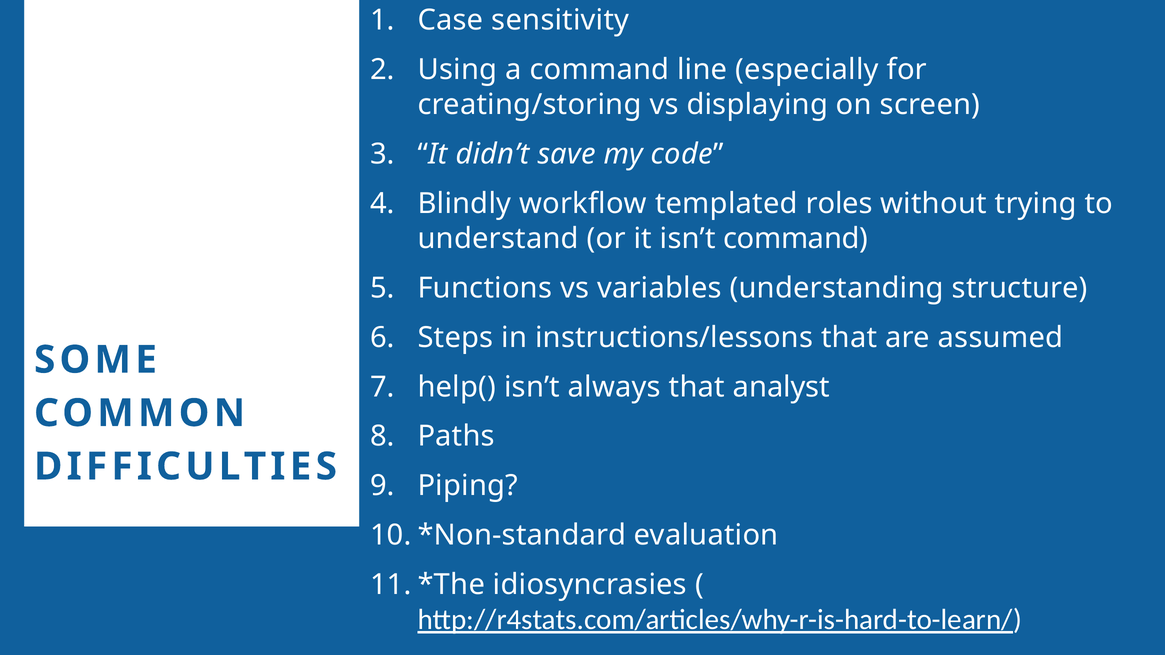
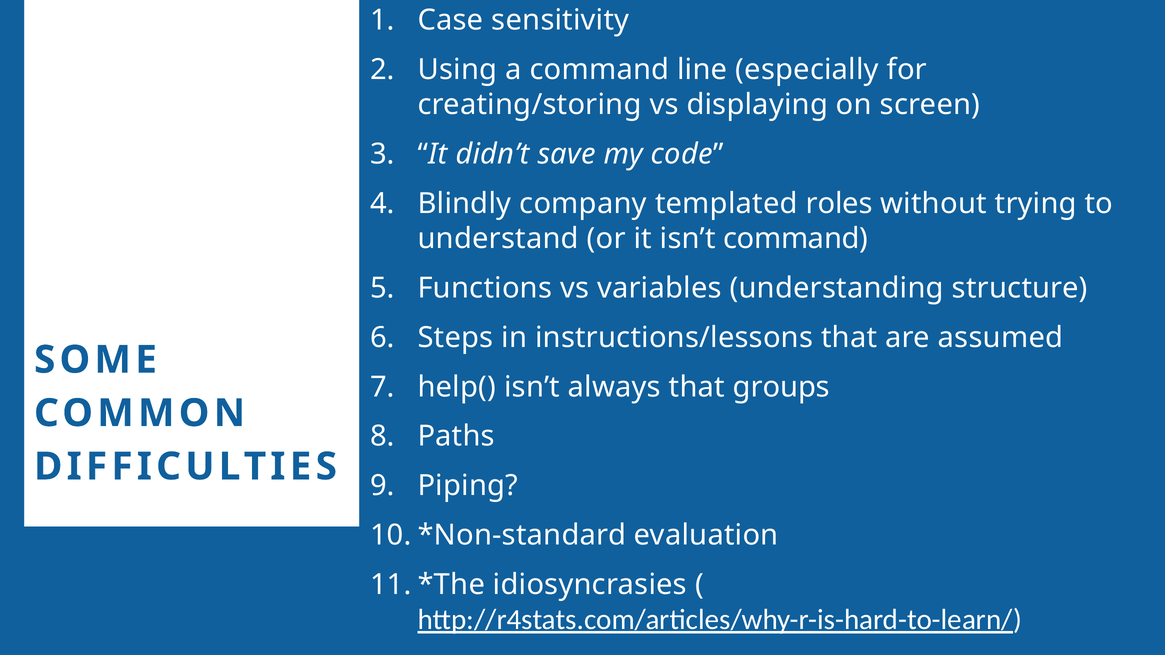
workflow: workflow -> company
analyst: analyst -> groups
